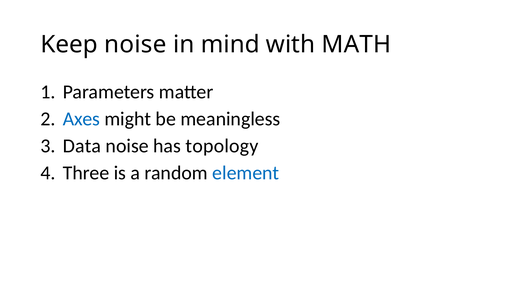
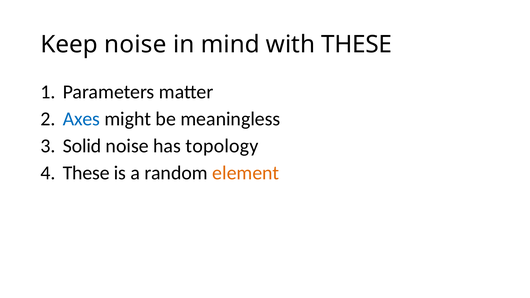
with MATH: MATH -> THESE
Data: Data -> Solid
Three at (86, 173): Three -> These
element colour: blue -> orange
